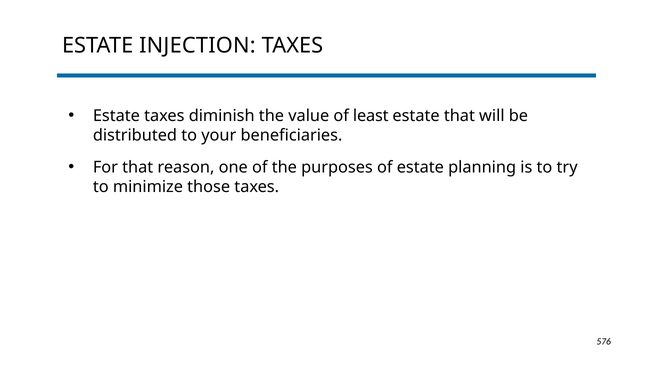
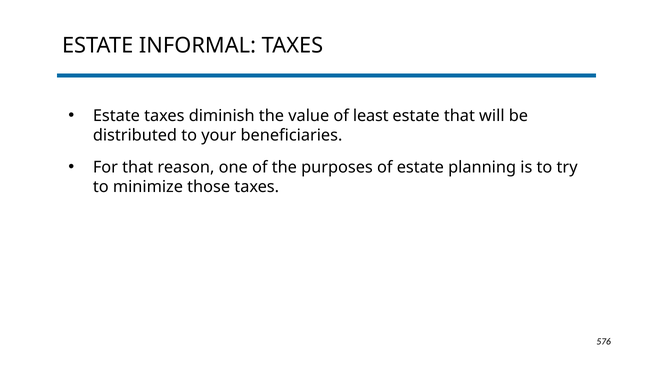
INJECTION: INJECTION -> INFORMAL
